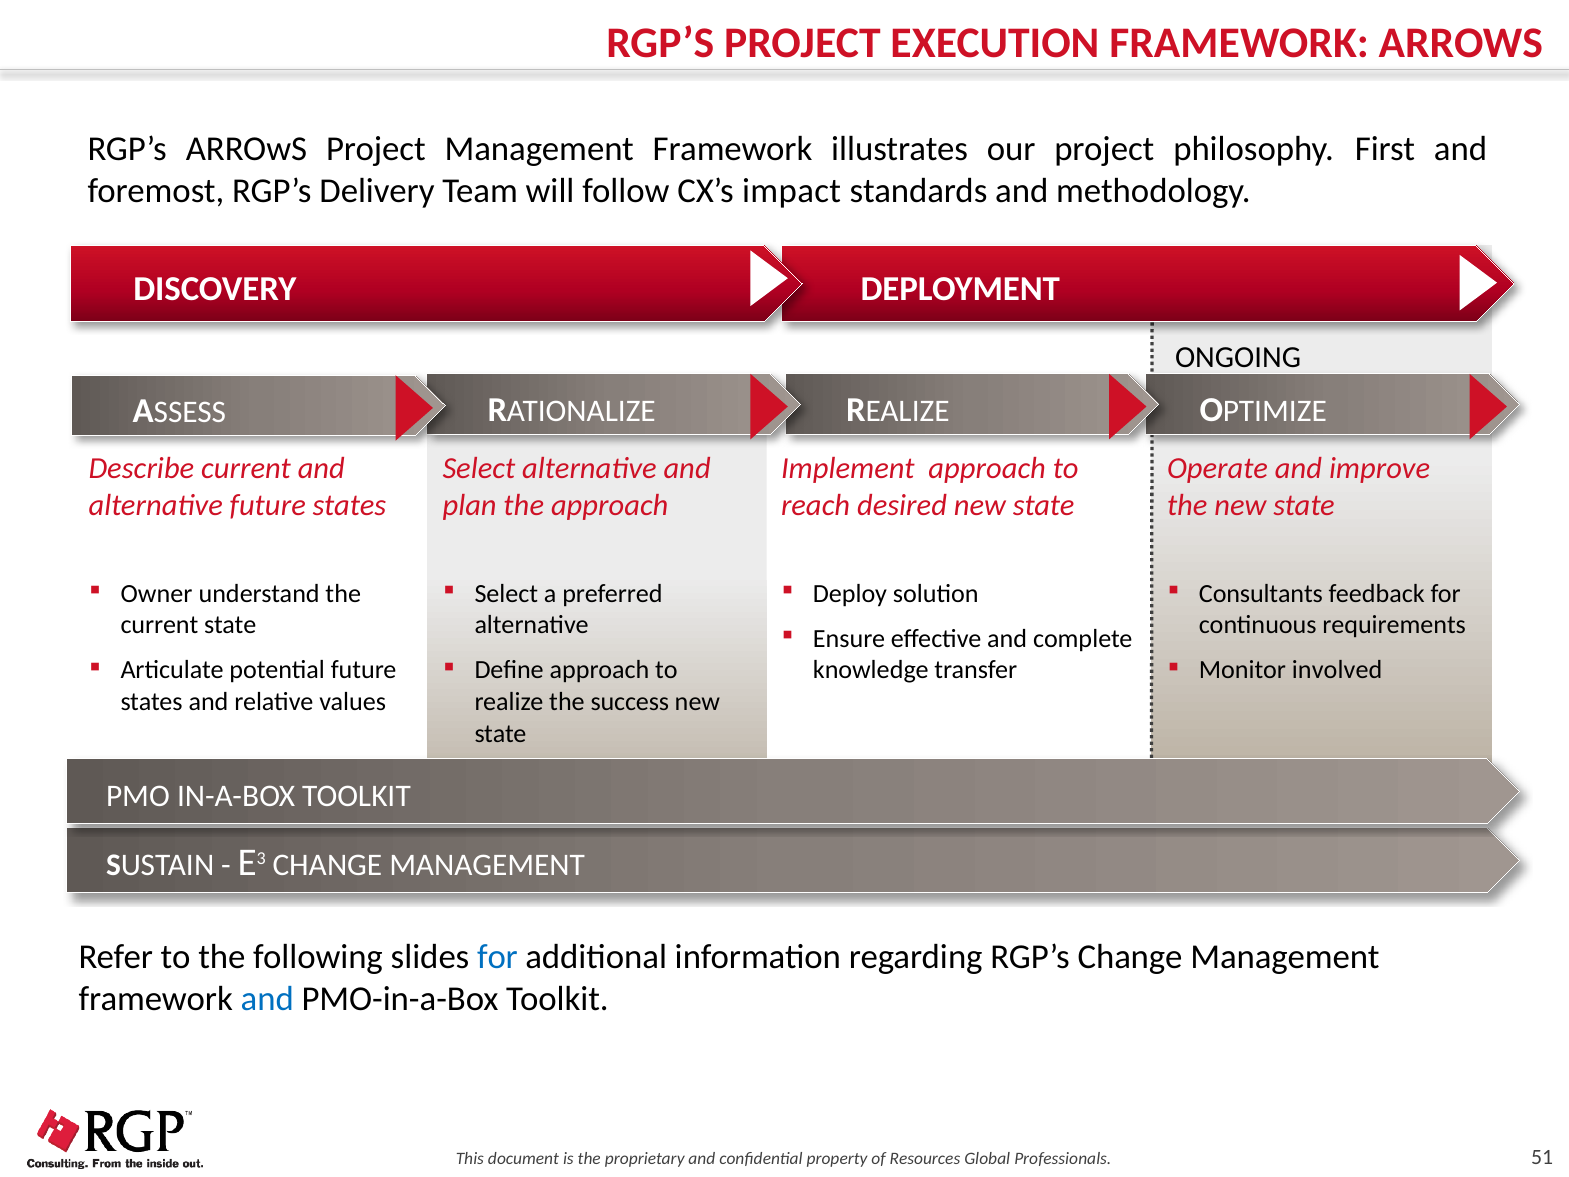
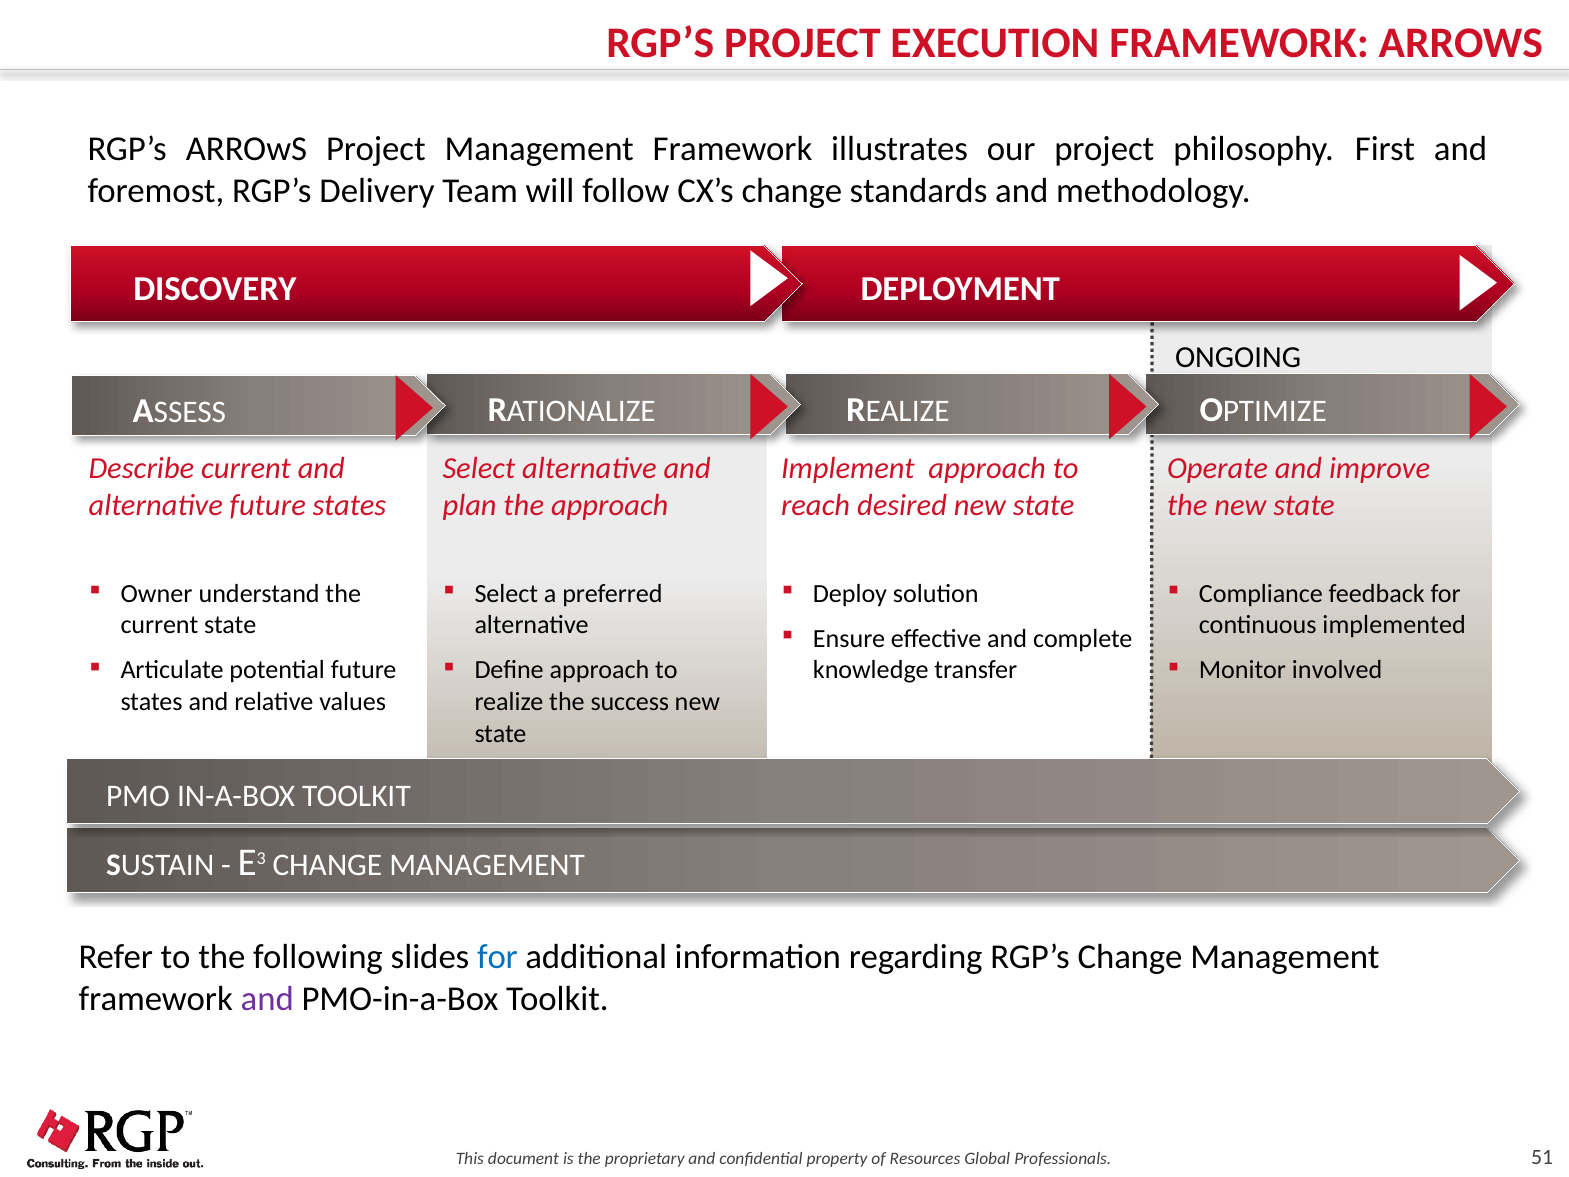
CX’s impact: impact -> change
Consultants: Consultants -> Compliance
requirements: requirements -> implemented
and at (267, 998) colour: blue -> purple
